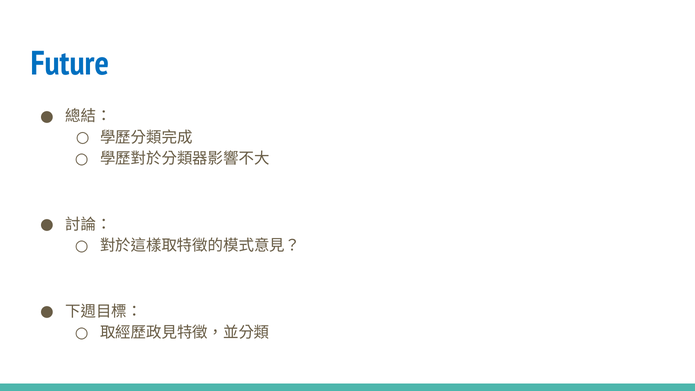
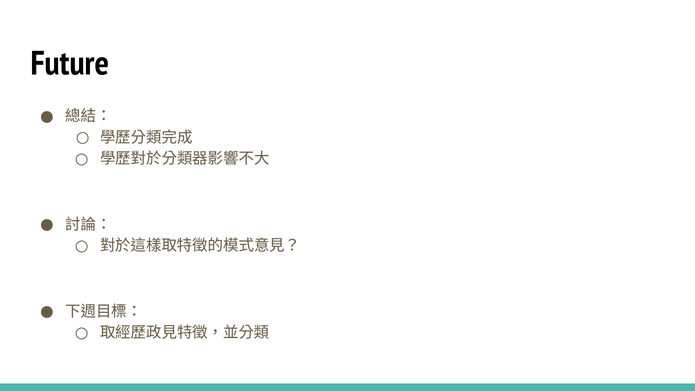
Future colour: blue -> black
